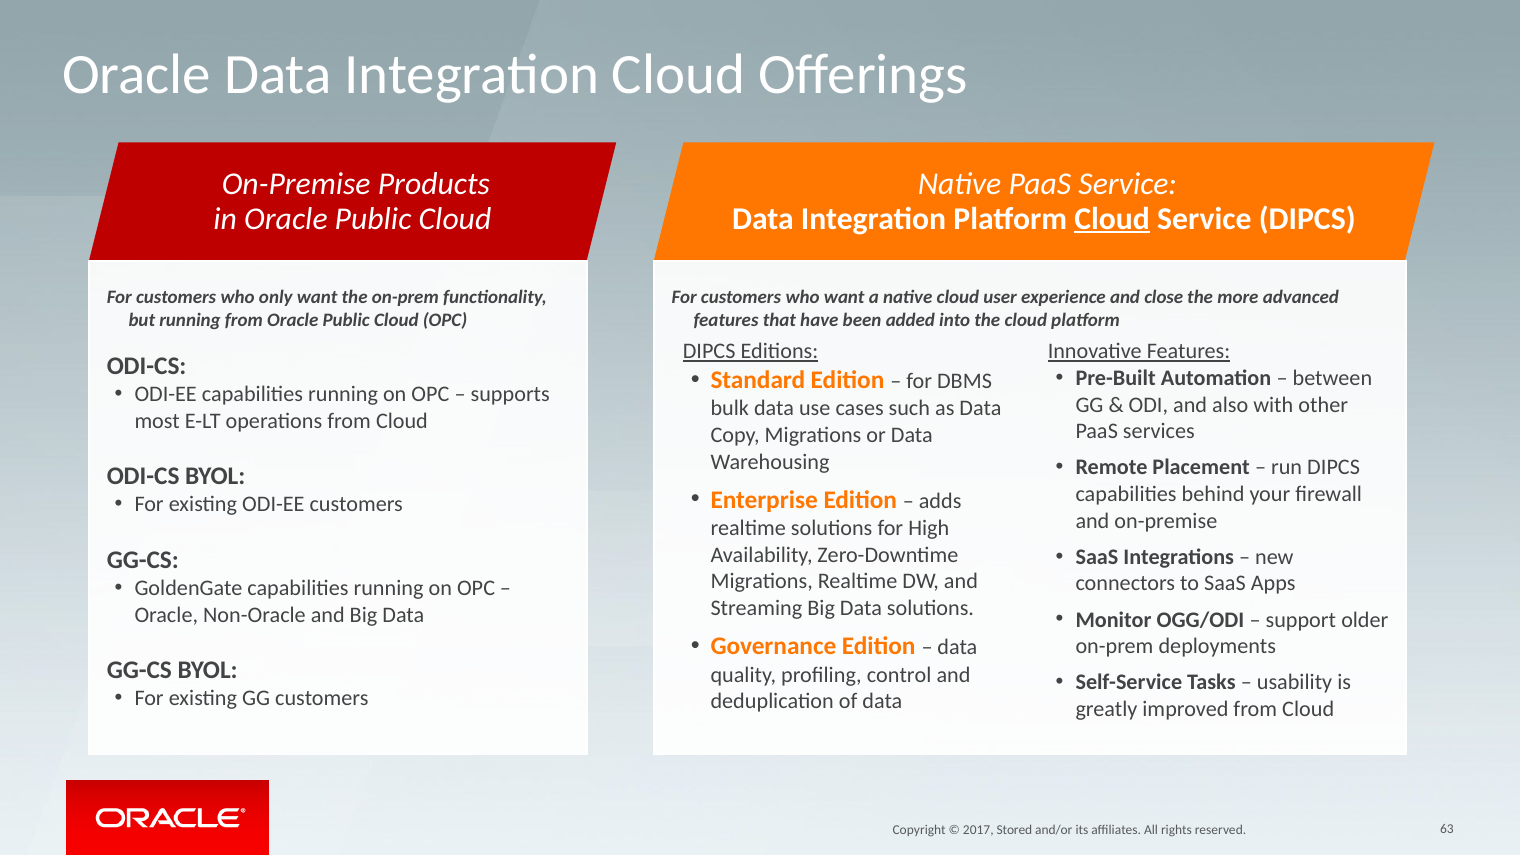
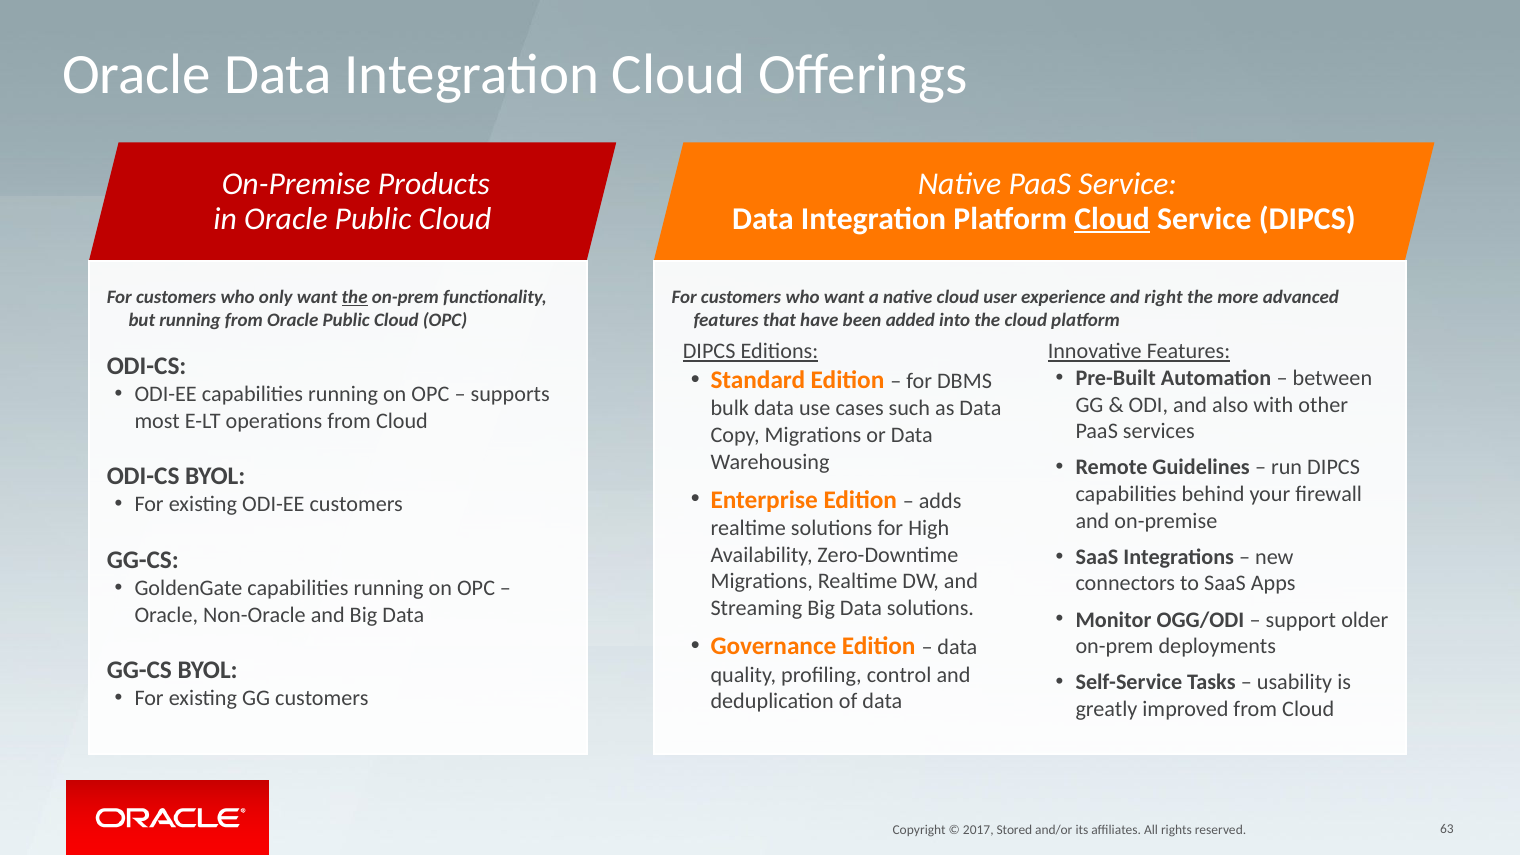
the at (355, 297) underline: none -> present
close: close -> right
Placement: Placement -> Guidelines
